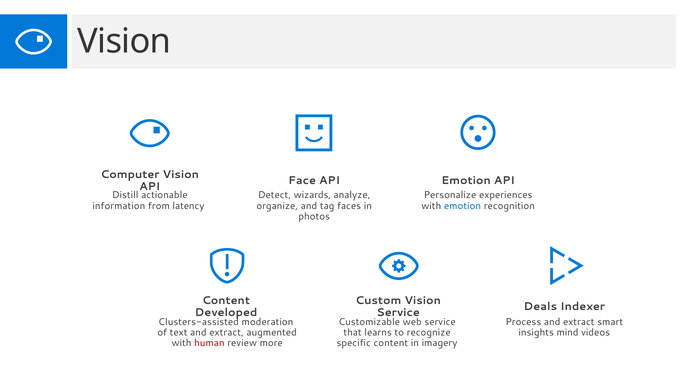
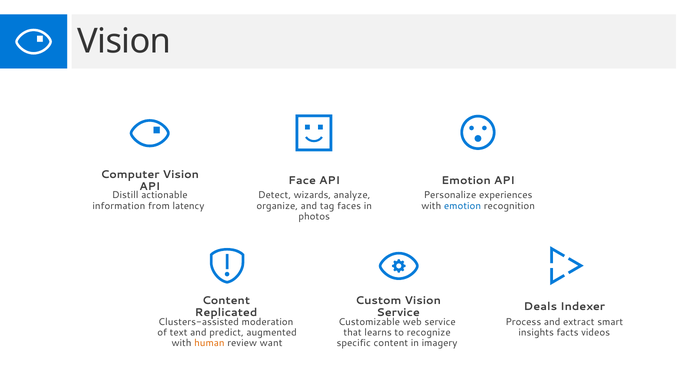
Developed: Developed -> Replicated
text and extract: extract -> predict
mind: mind -> facts
human colour: red -> orange
more: more -> want
